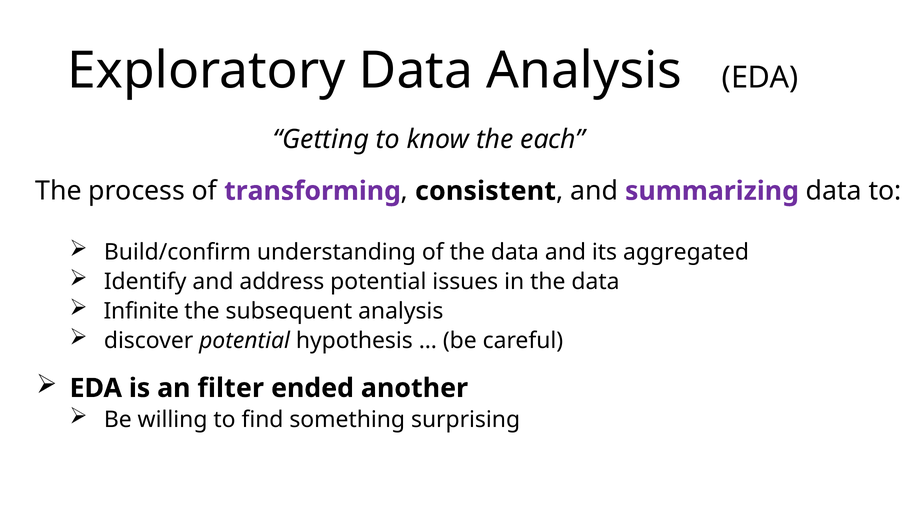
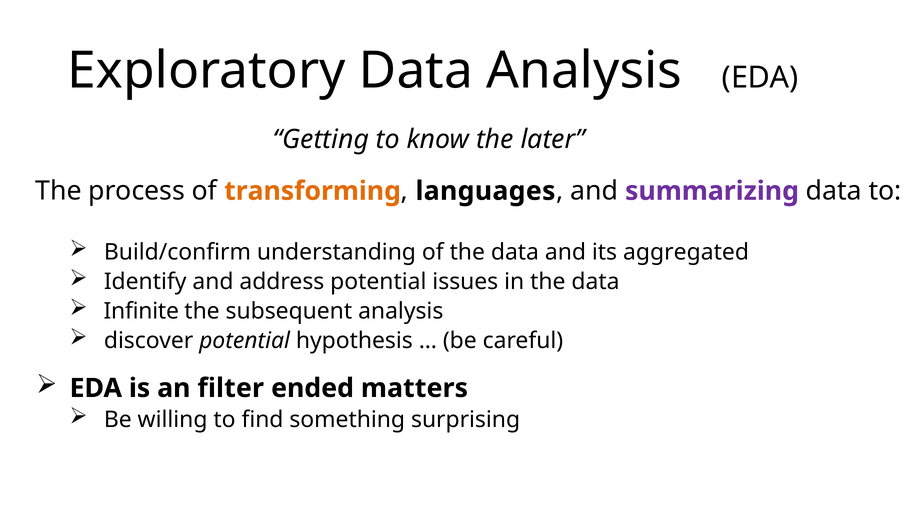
each: each -> later
transforming colour: purple -> orange
consistent: consistent -> languages
another: another -> matters
